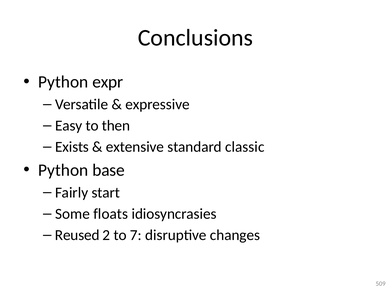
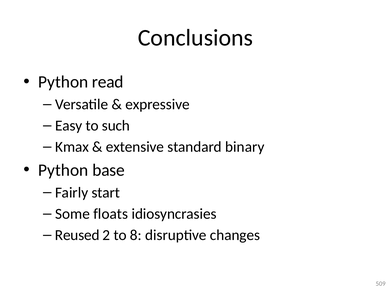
expr: expr -> read
then: then -> such
Exists: Exists -> Kmax
classic: classic -> binary
7: 7 -> 8
